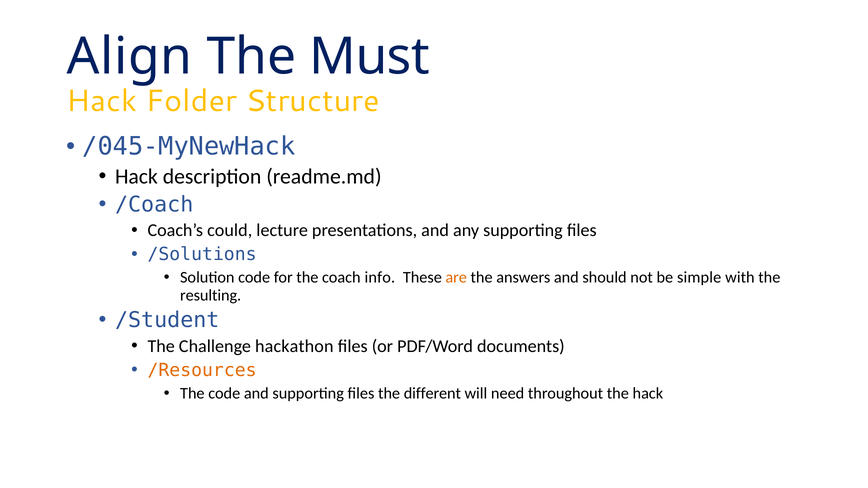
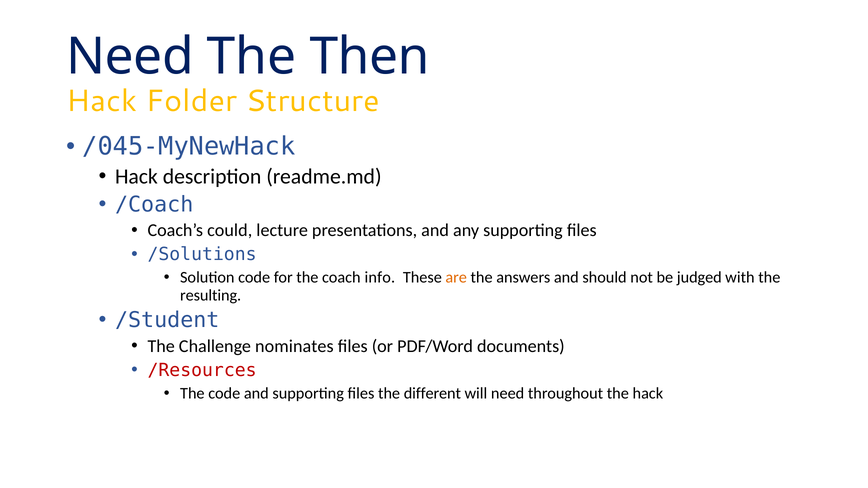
Align at (129, 57): Align -> Need
Must: Must -> Then
simple: simple -> judged
hackathon: hackathon -> nominates
/Resources colour: orange -> red
